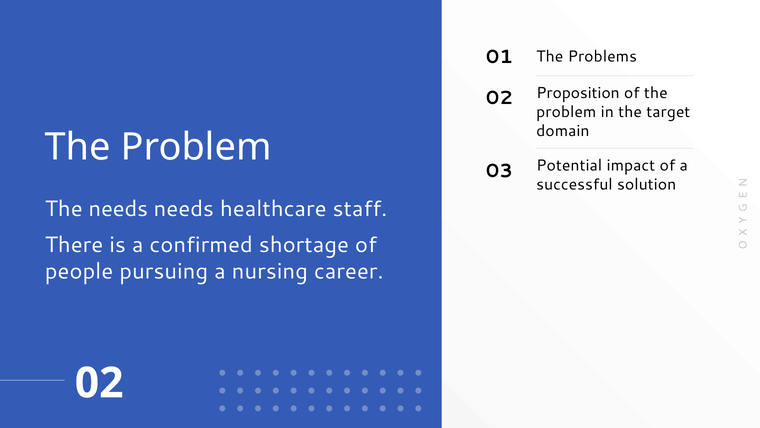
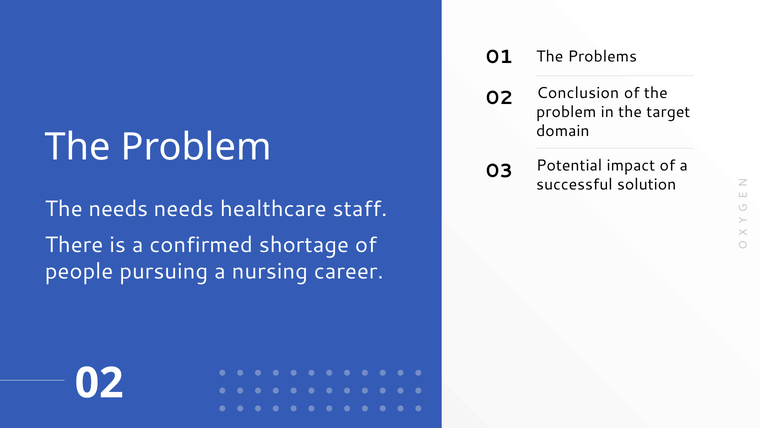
Proposition: Proposition -> Conclusion
